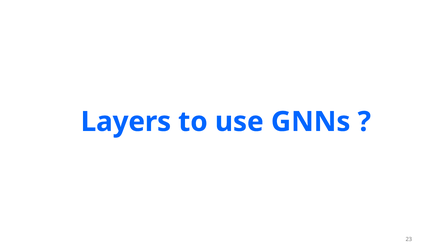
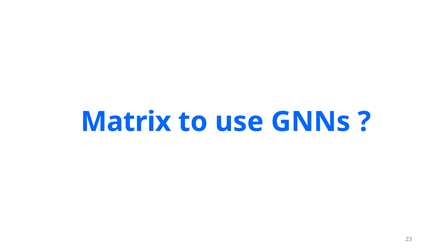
Layers: Layers -> Matrix
